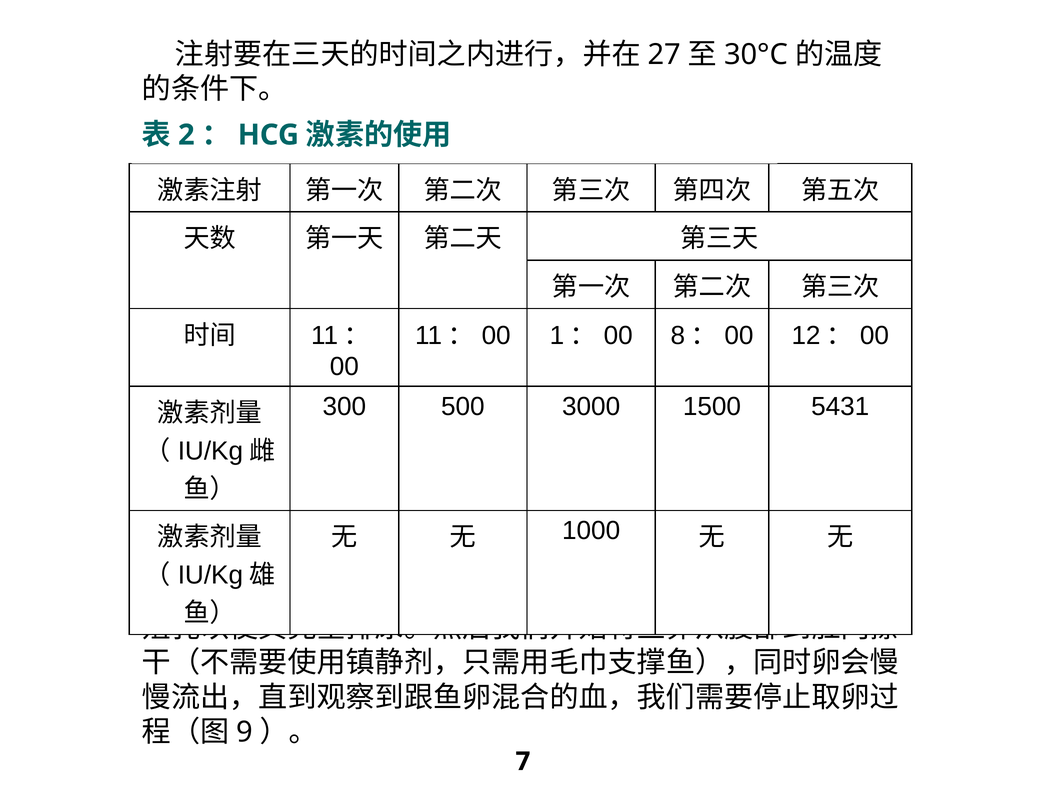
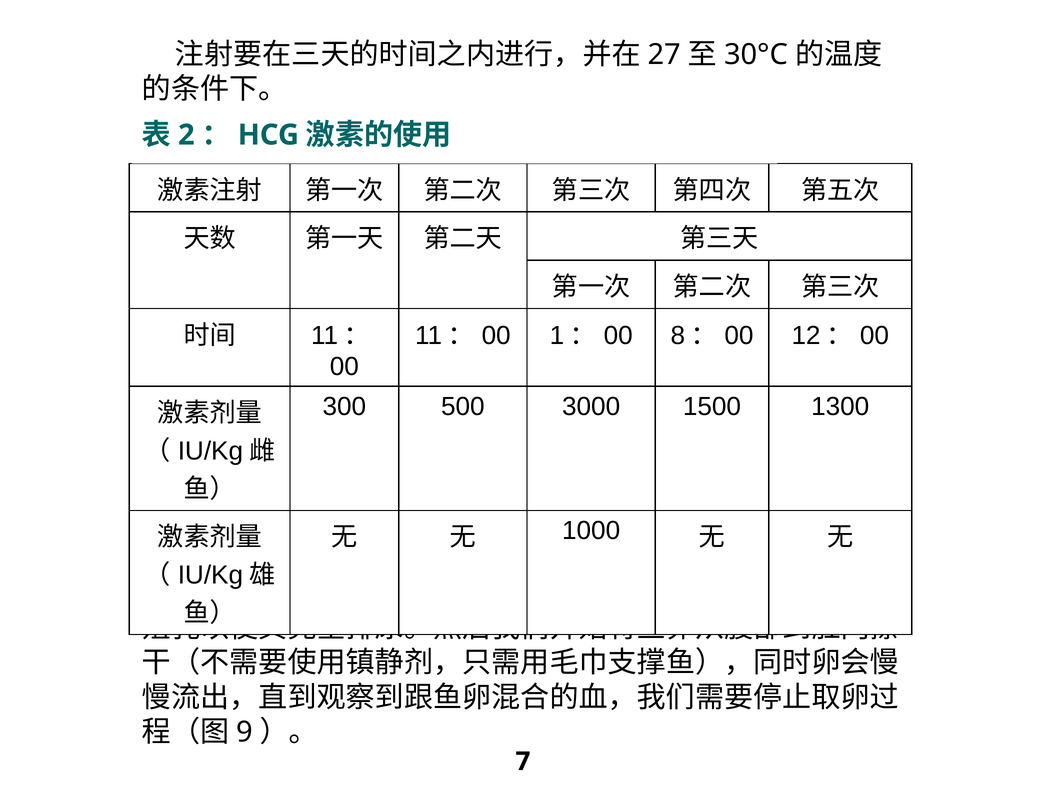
5431: 5431 -> 1300
